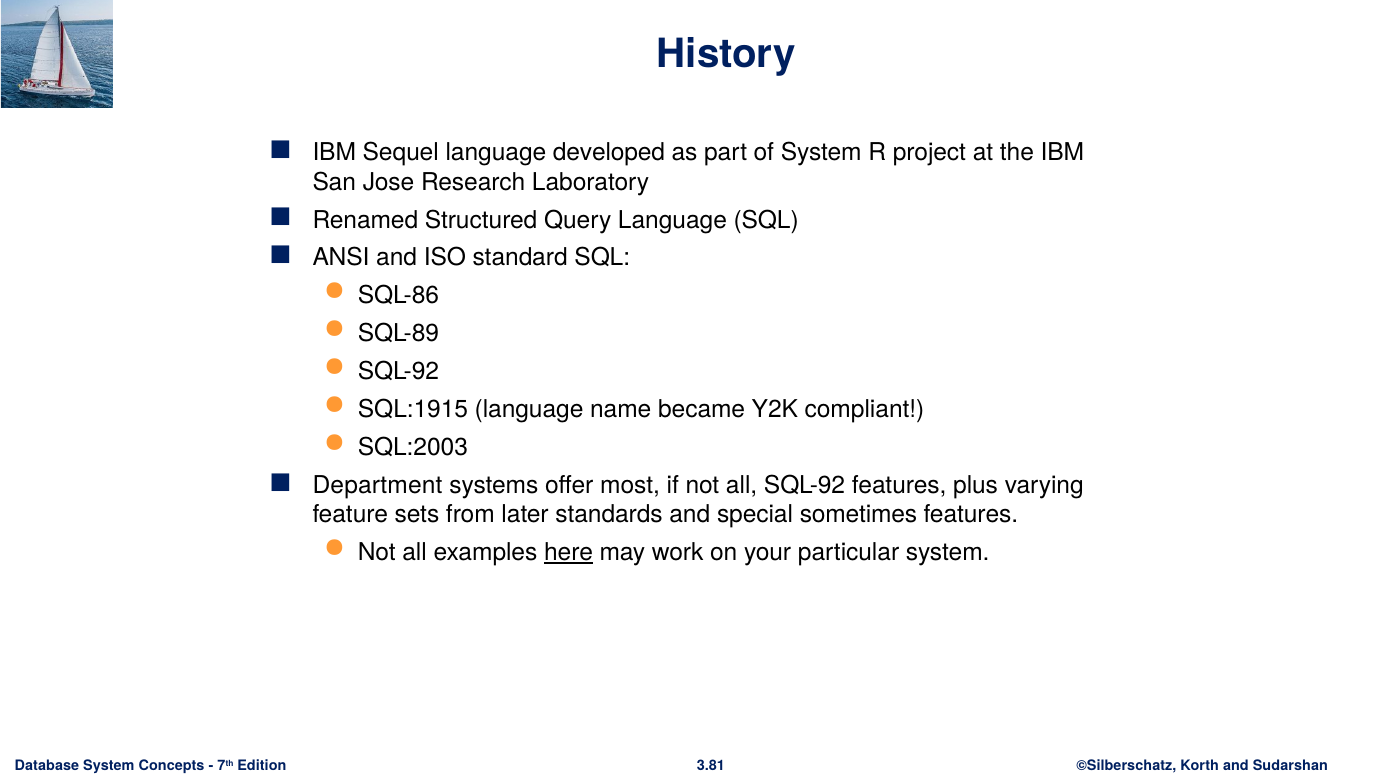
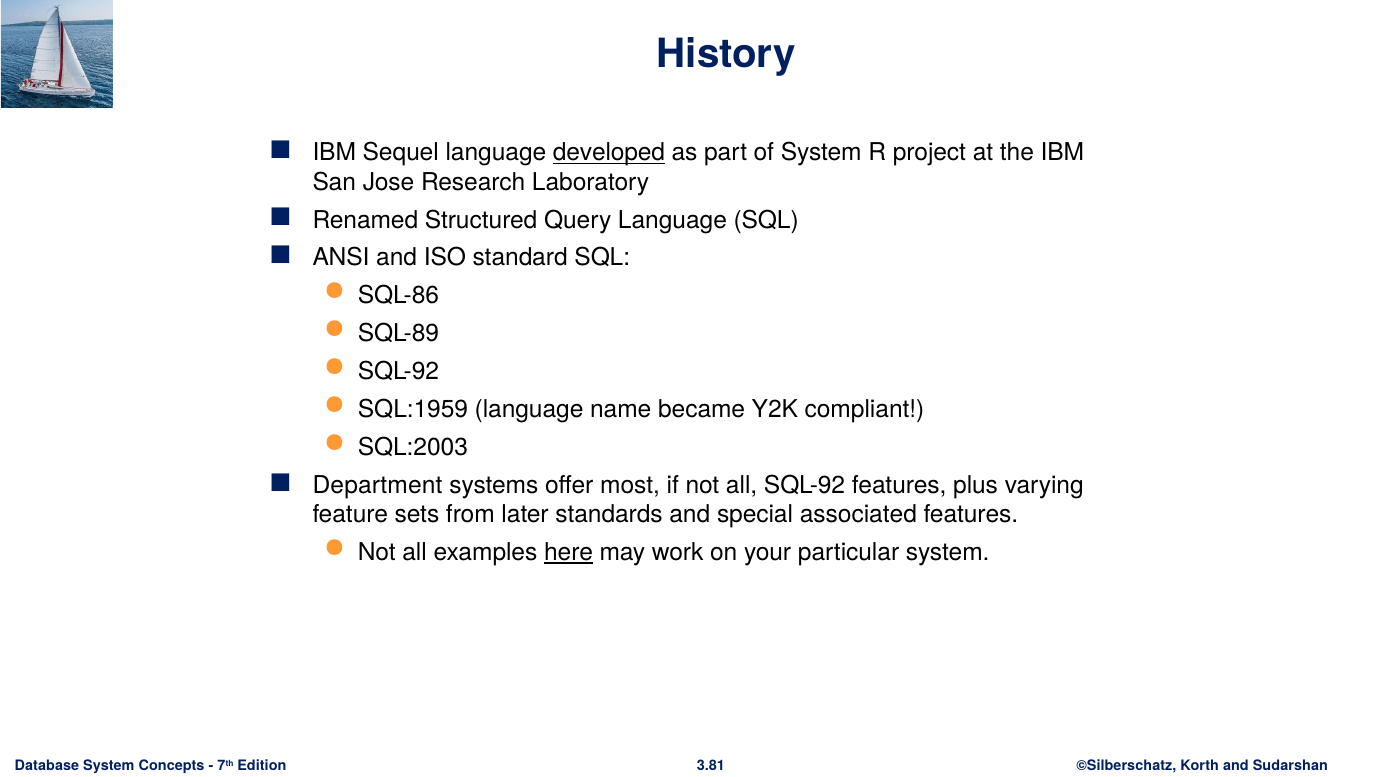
developed underline: none -> present
SQL:1915: SQL:1915 -> SQL:1959
sometimes: sometimes -> associated
